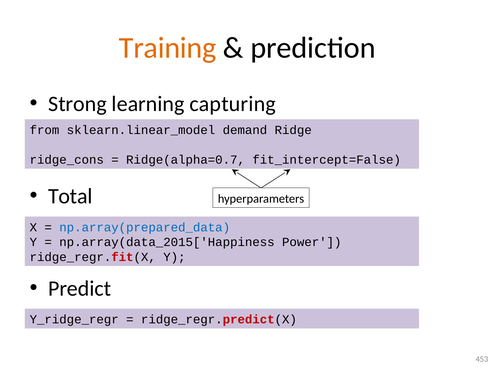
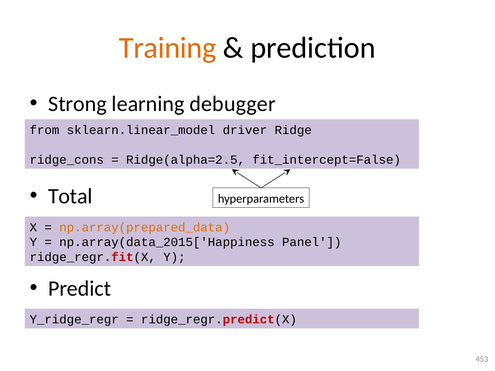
capturing: capturing -> debugger
demand: demand -> driver
Ridge(alpha=0.7: Ridge(alpha=0.7 -> Ridge(alpha=2.5
np.array(prepared_data colour: blue -> orange
Power: Power -> Panel
